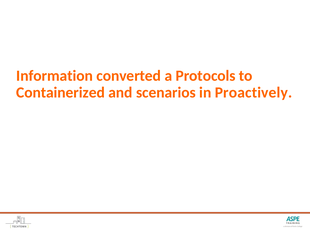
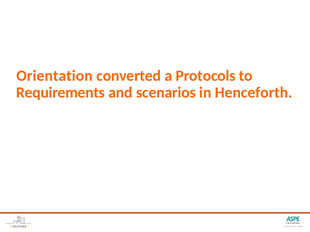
Information: Information -> Orientation
Containerized: Containerized -> Requirements
Proactively: Proactively -> Henceforth
